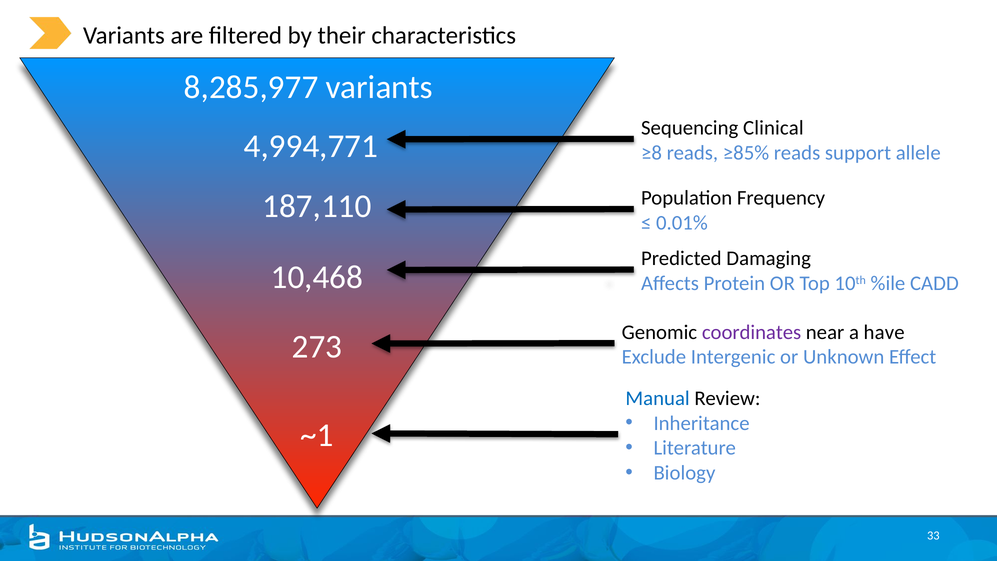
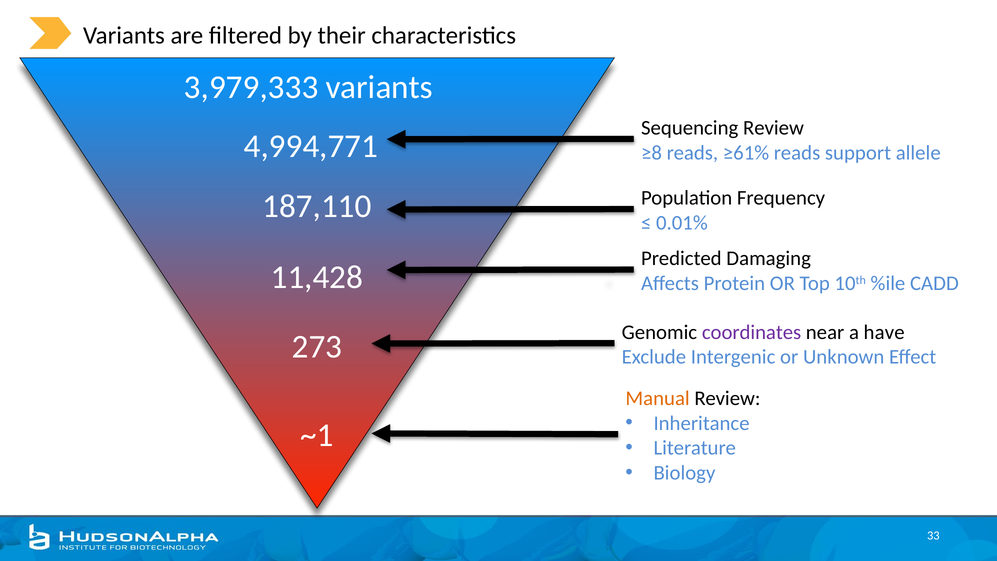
8,285,977: 8,285,977 -> 3,979,333
Sequencing Clinical: Clinical -> Review
≥85%: ≥85% -> ≥61%
10,468: 10,468 -> 11,428
Manual colour: blue -> orange
